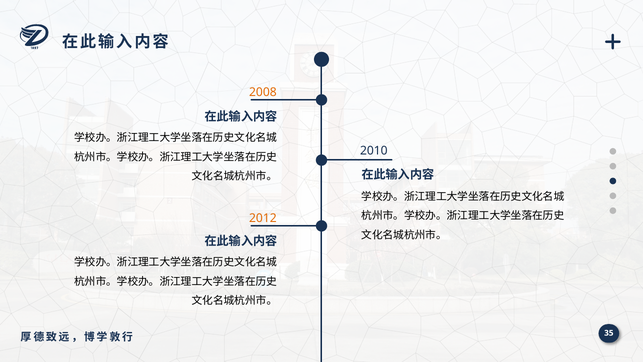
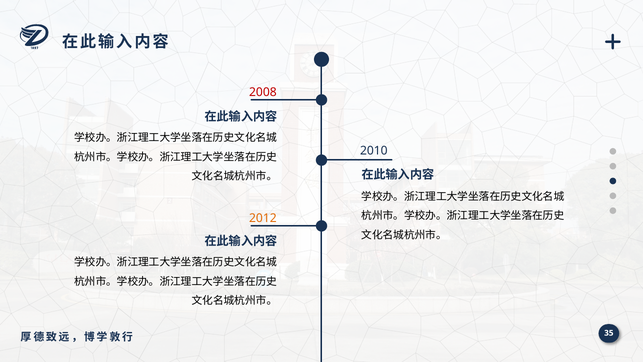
2008 colour: orange -> red
